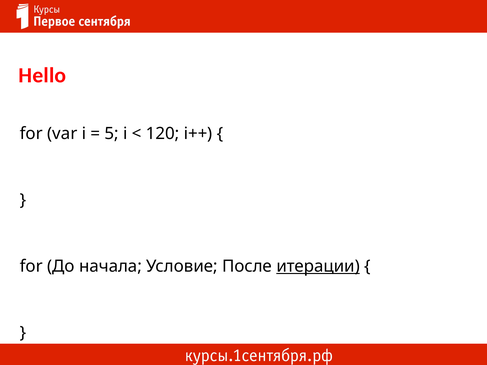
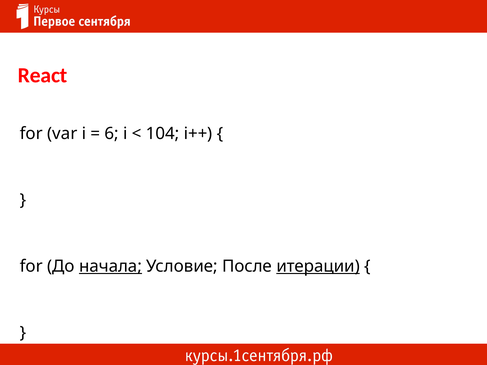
Hello: Hello -> React
5: 5 -> 6
120: 120 -> 104
начала underline: none -> present
